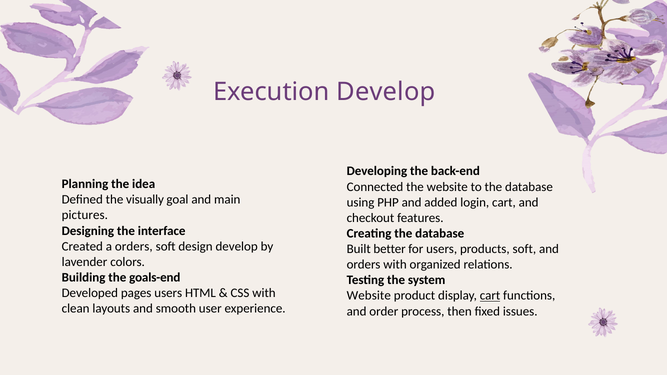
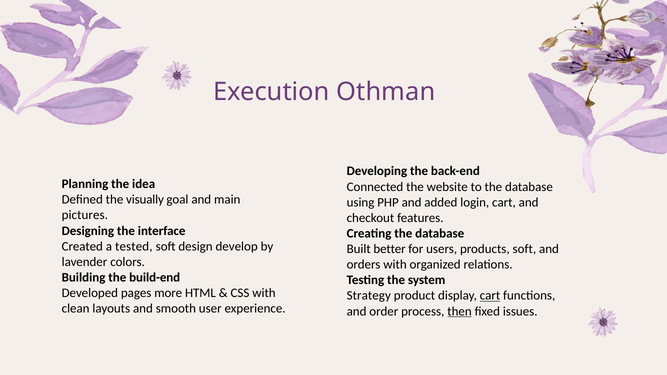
Execution Develop: Develop -> Othman
a orders: orders -> tested
goals-end: goals-end -> build-end
pages users: users -> more
Website at (369, 296): Website -> Strategy
then underline: none -> present
